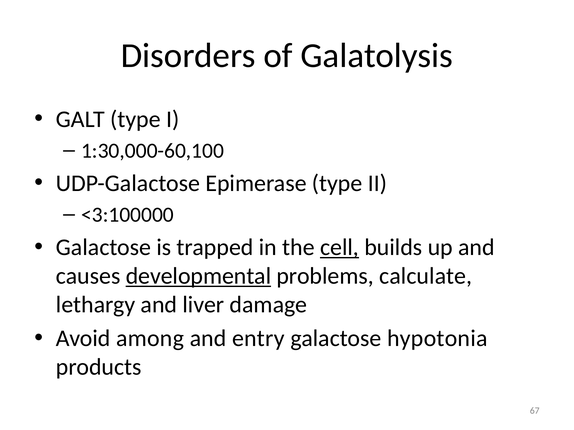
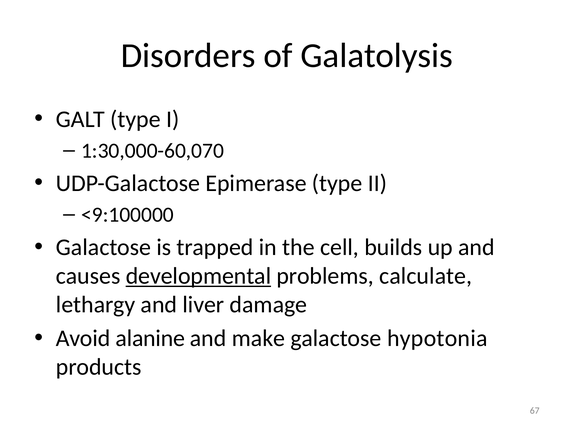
1:30,000-60,100: 1:30,000-60,100 -> 1:30,000-60,070
<3:100000: <3:100000 -> <9:100000
cell underline: present -> none
among: among -> alanine
entry: entry -> make
